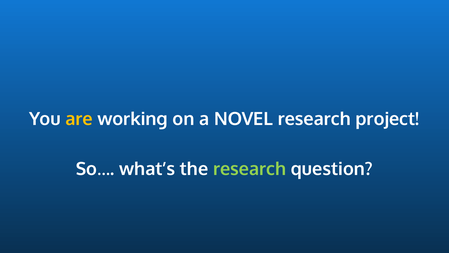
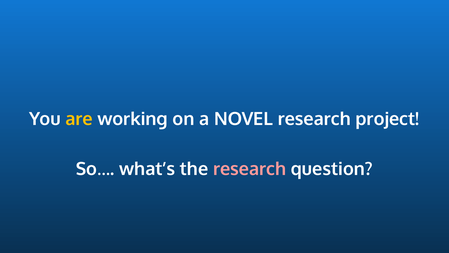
research at (250, 169) colour: light green -> pink
